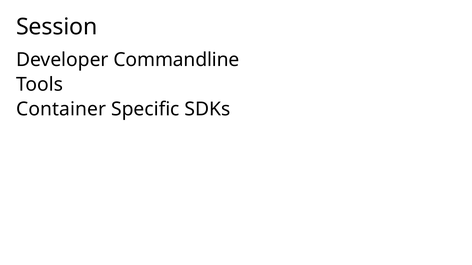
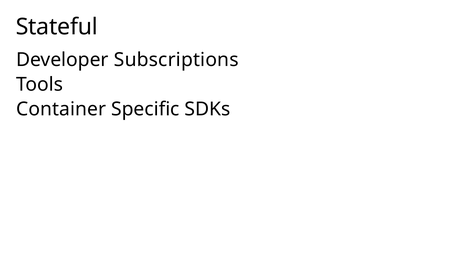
Session: Session -> Stateful
Commandline: Commandline -> Subscriptions
